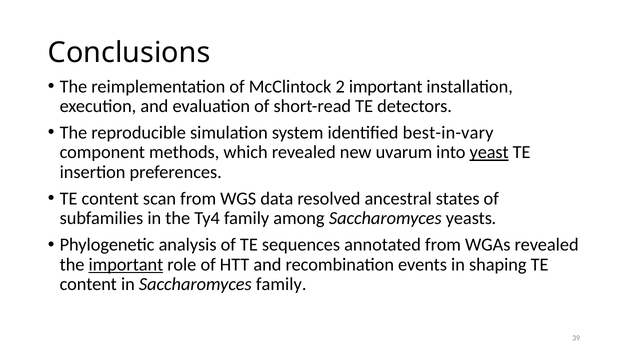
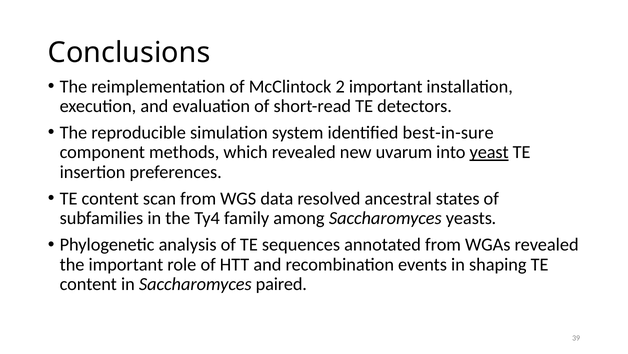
best-in-vary: best-in-vary -> best-in-sure
important at (126, 264) underline: present -> none
Saccharomyces family: family -> paired
